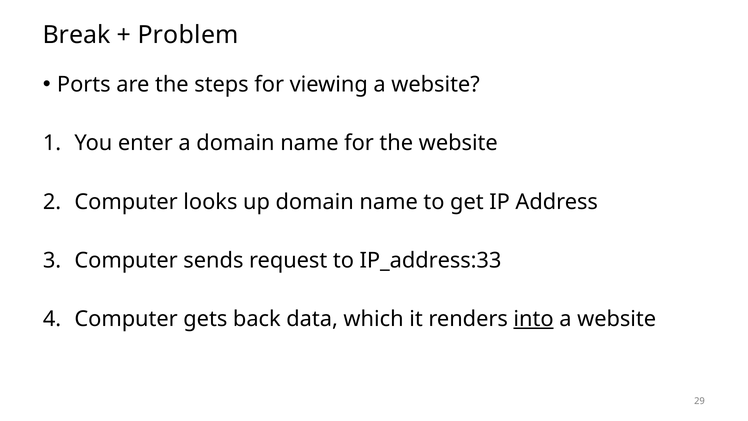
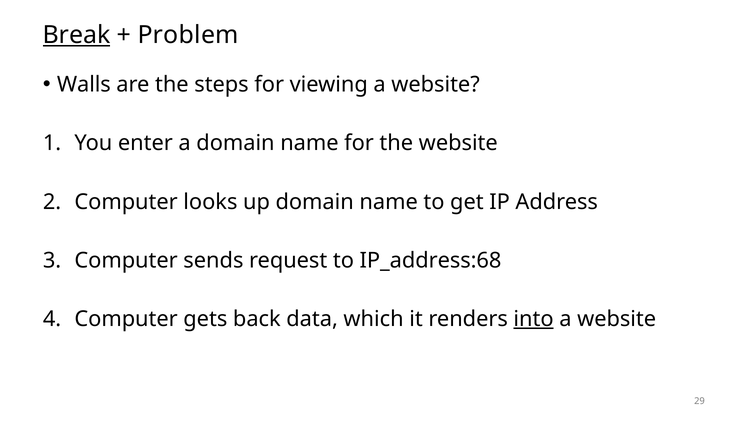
Break underline: none -> present
Ports: Ports -> Walls
IP_address:33: IP_address:33 -> IP_address:68
